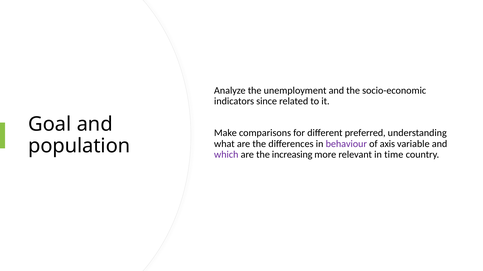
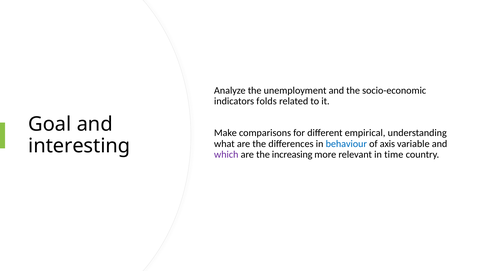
since: since -> folds
preferred: preferred -> empirical
behaviour colour: purple -> blue
population: population -> interesting
